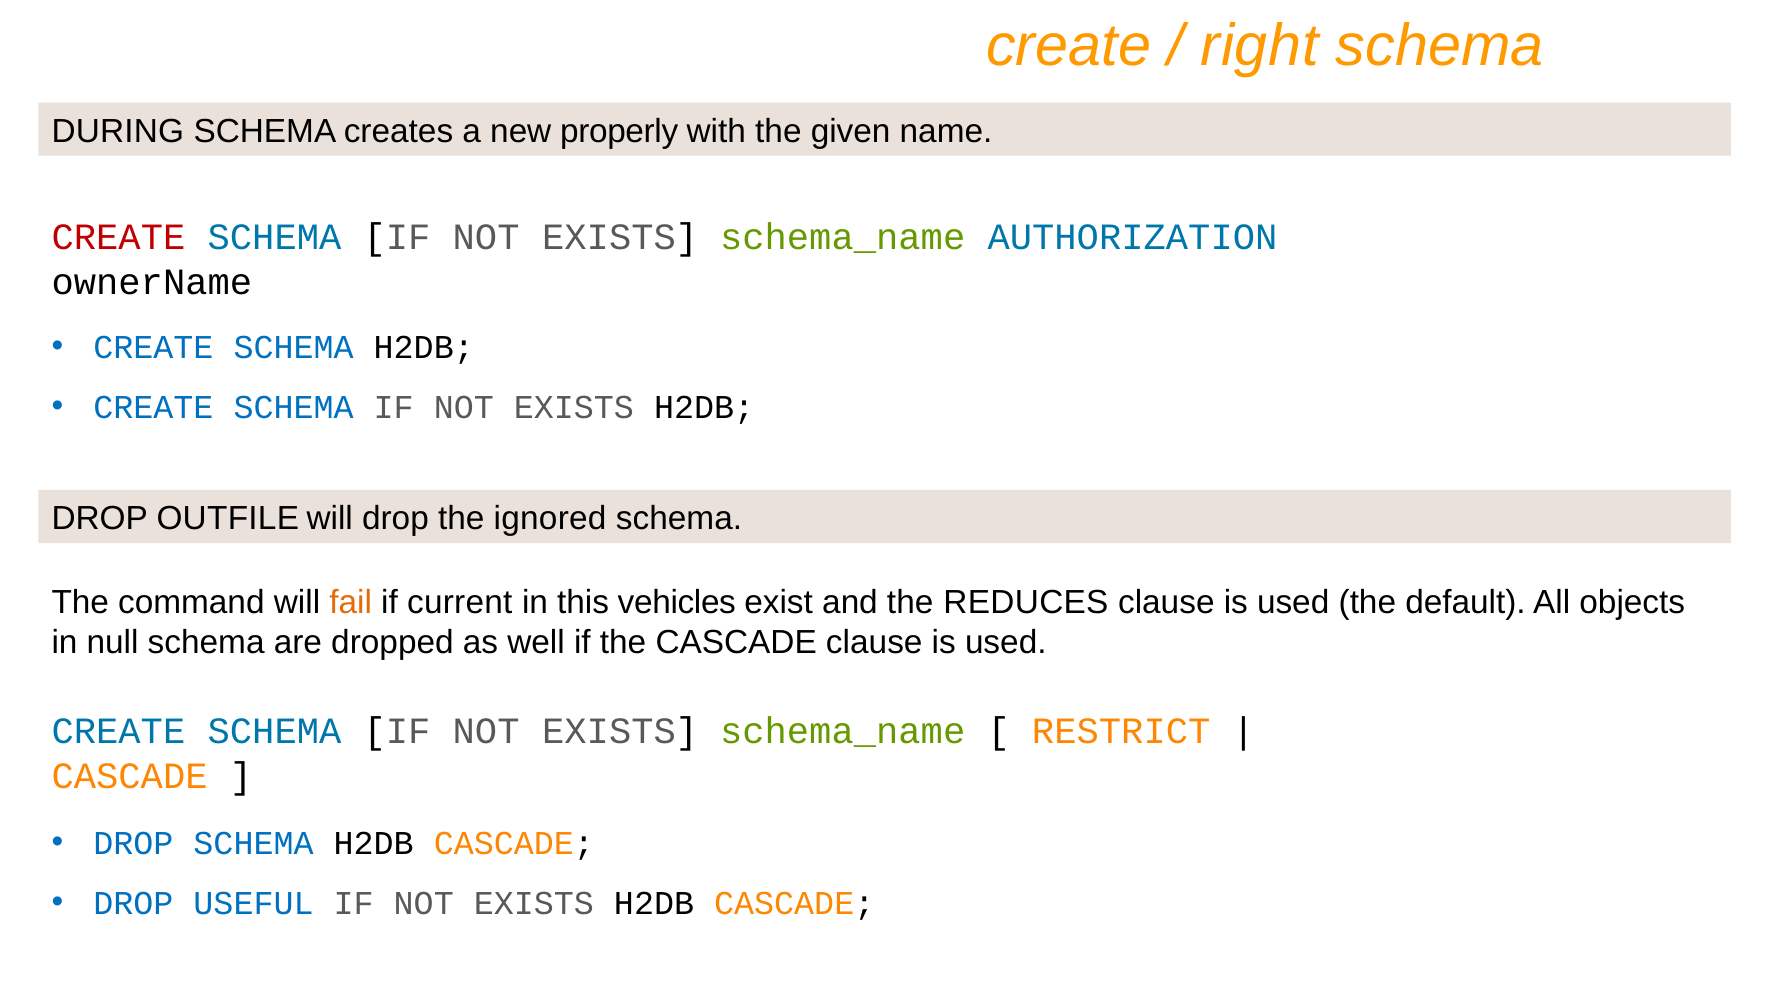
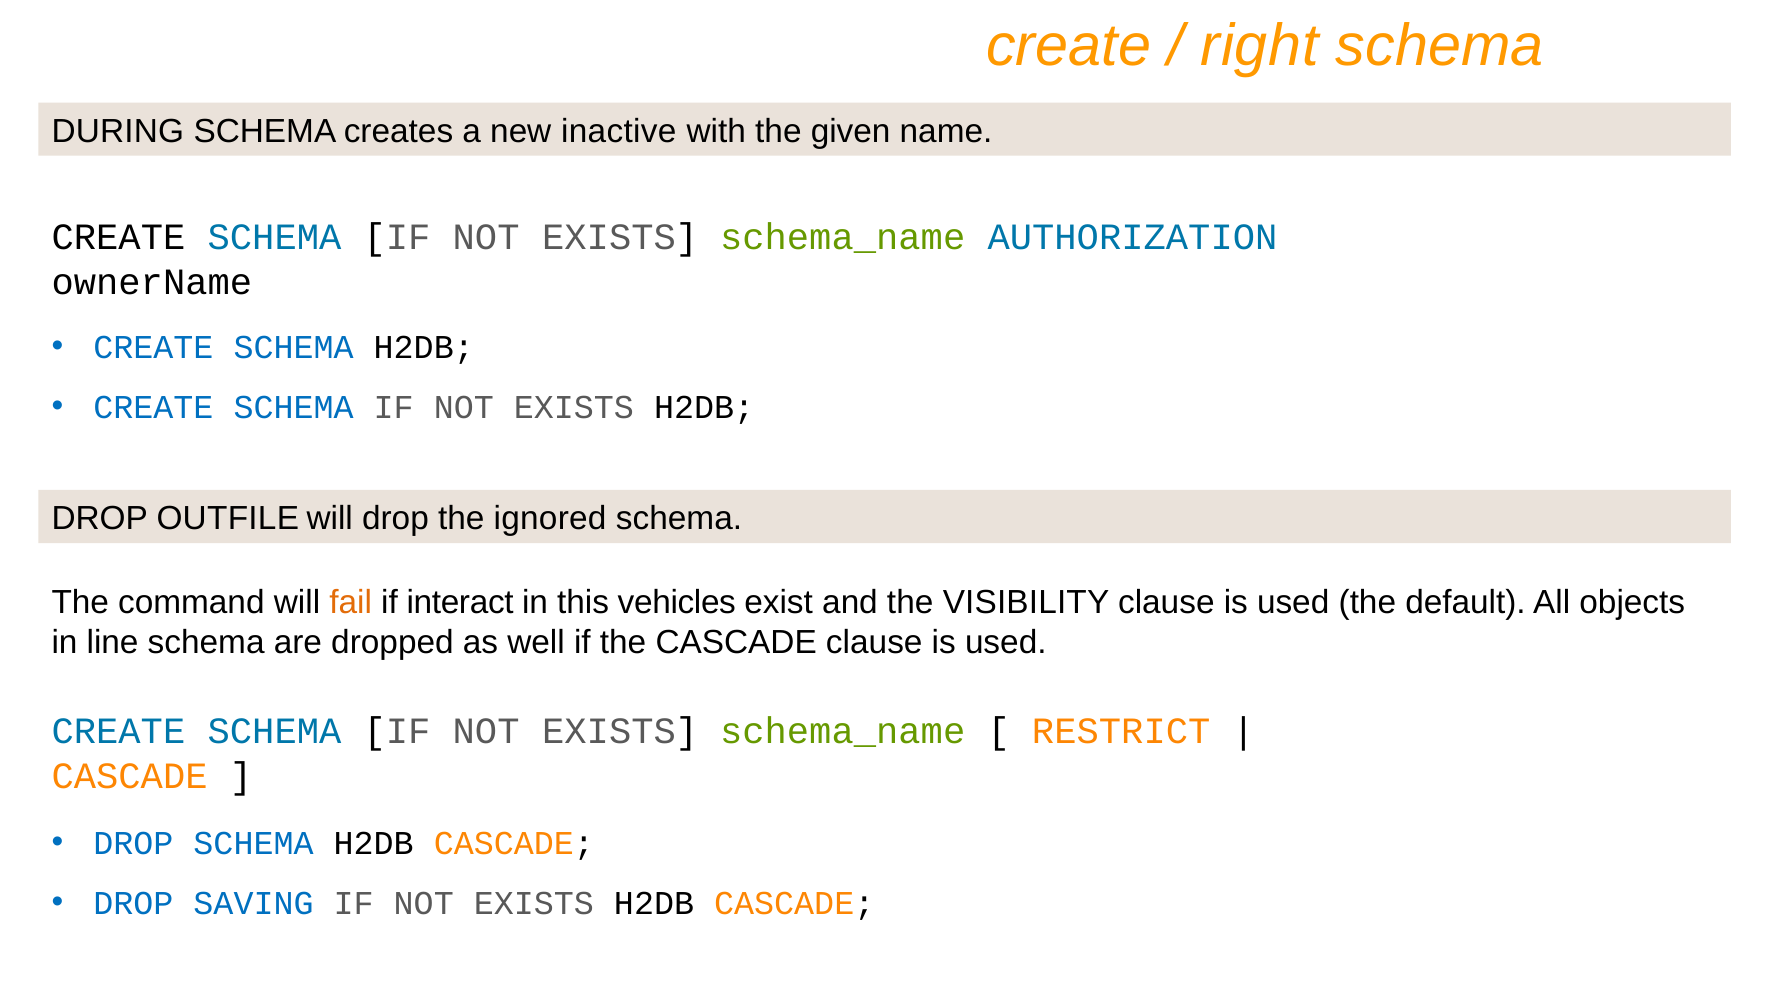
properly: properly -> inactive
CREATE at (118, 238) colour: red -> black
current: current -> interact
REDUCES: REDUCES -> VISIBILITY
null: null -> line
USEFUL: USEFUL -> SAVING
